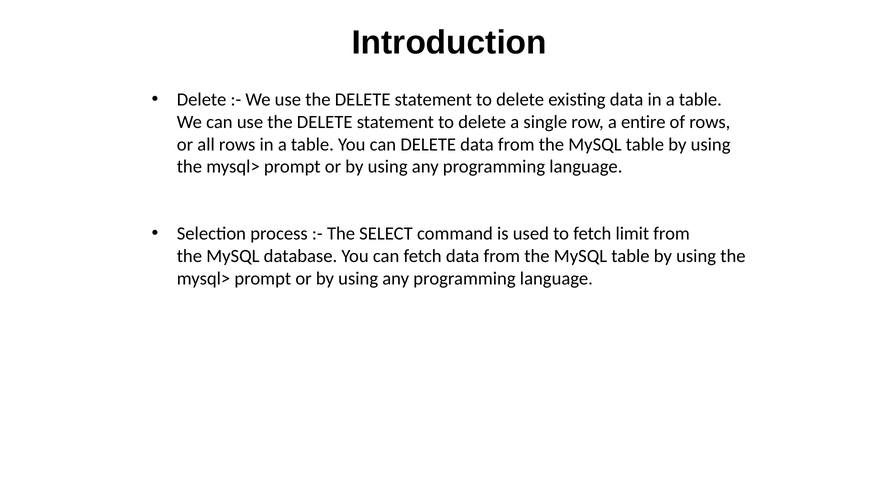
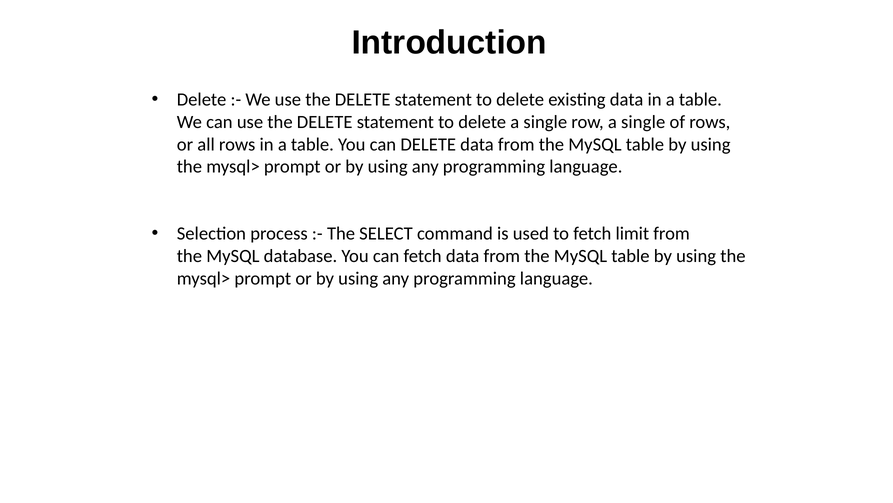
row a entire: entire -> single
